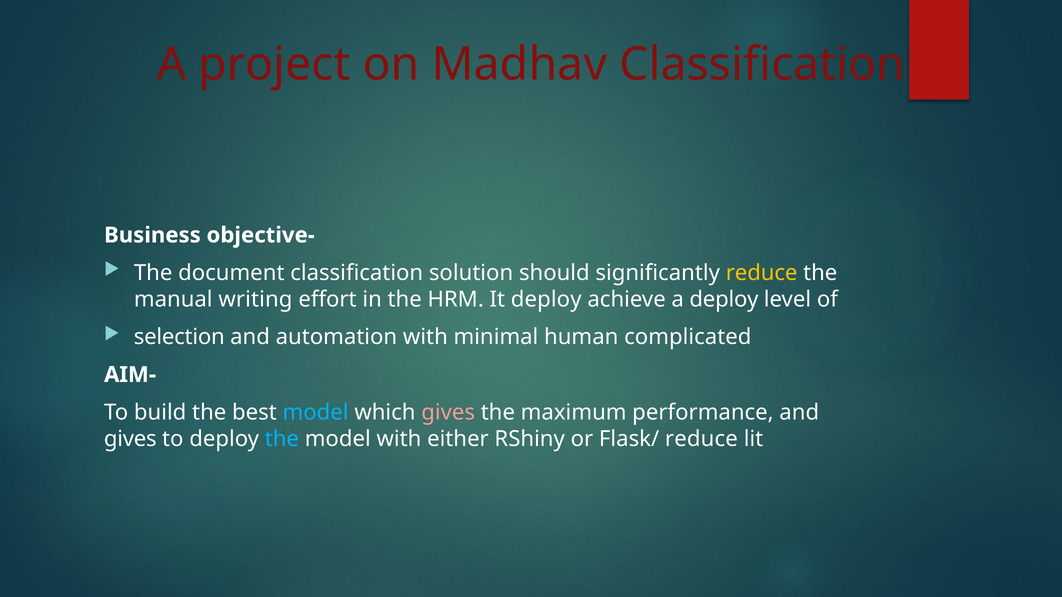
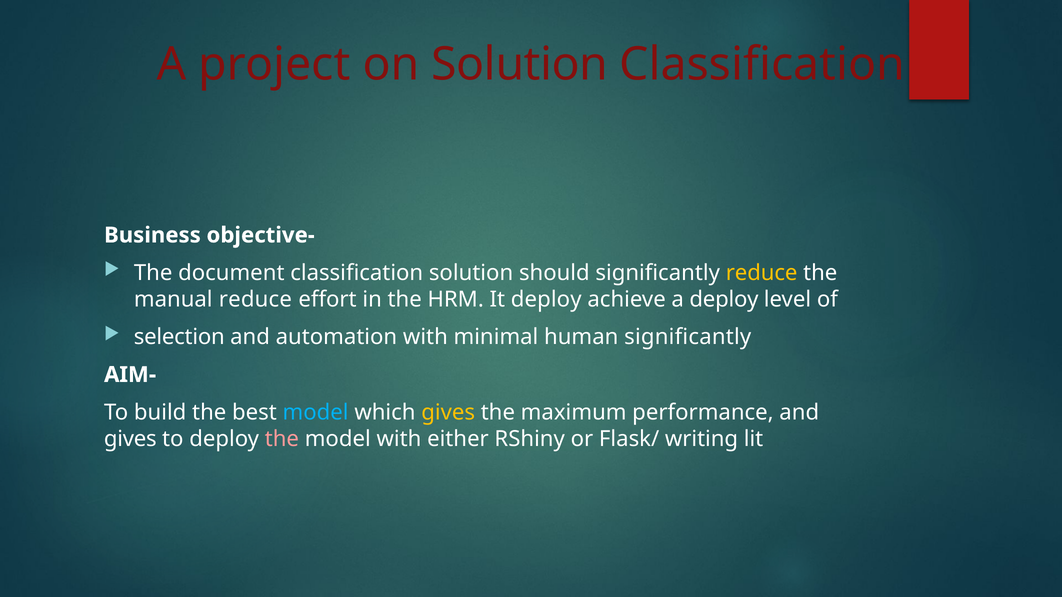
on Madhav: Madhav -> Solution
manual writing: writing -> reduce
human complicated: complicated -> significantly
gives at (448, 413) colour: pink -> yellow
the at (282, 439) colour: light blue -> pink
Flask/ reduce: reduce -> writing
